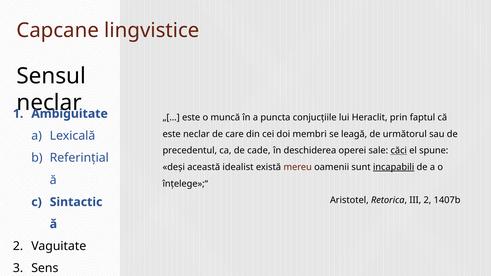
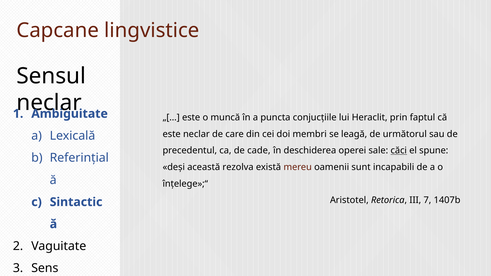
idealist: idealist -> rezolva
incapabili underline: present -> none
III 2: 2 -> 7
